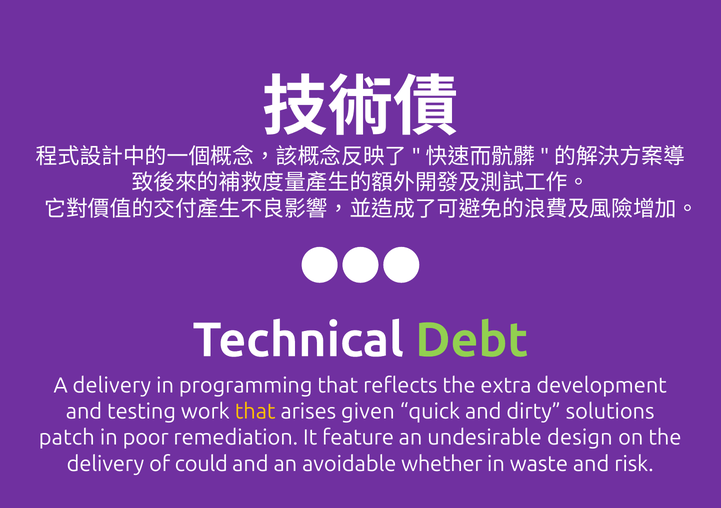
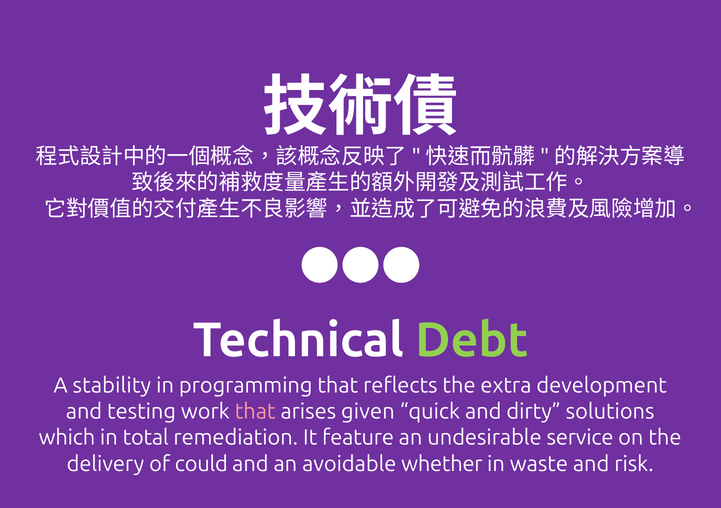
A delivery: delivery -> stability
that at (255, 412) colour: yellow -> pink
patch: patch -> which
poor: poor -> total
design: design -> service
